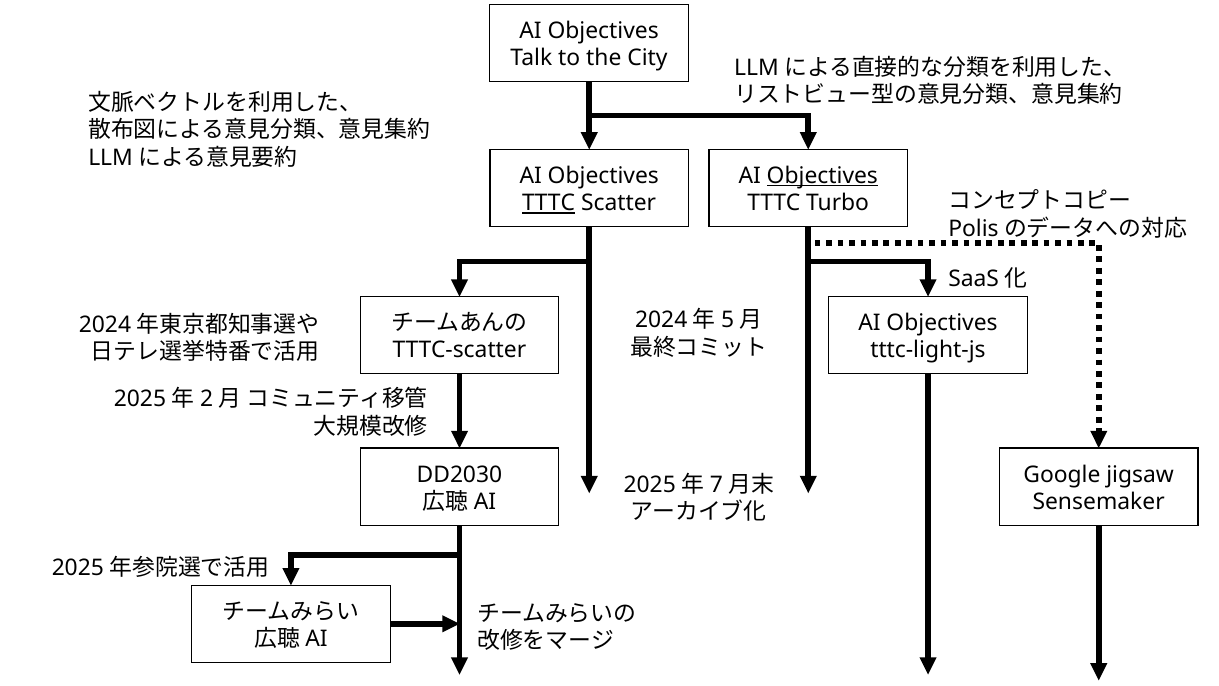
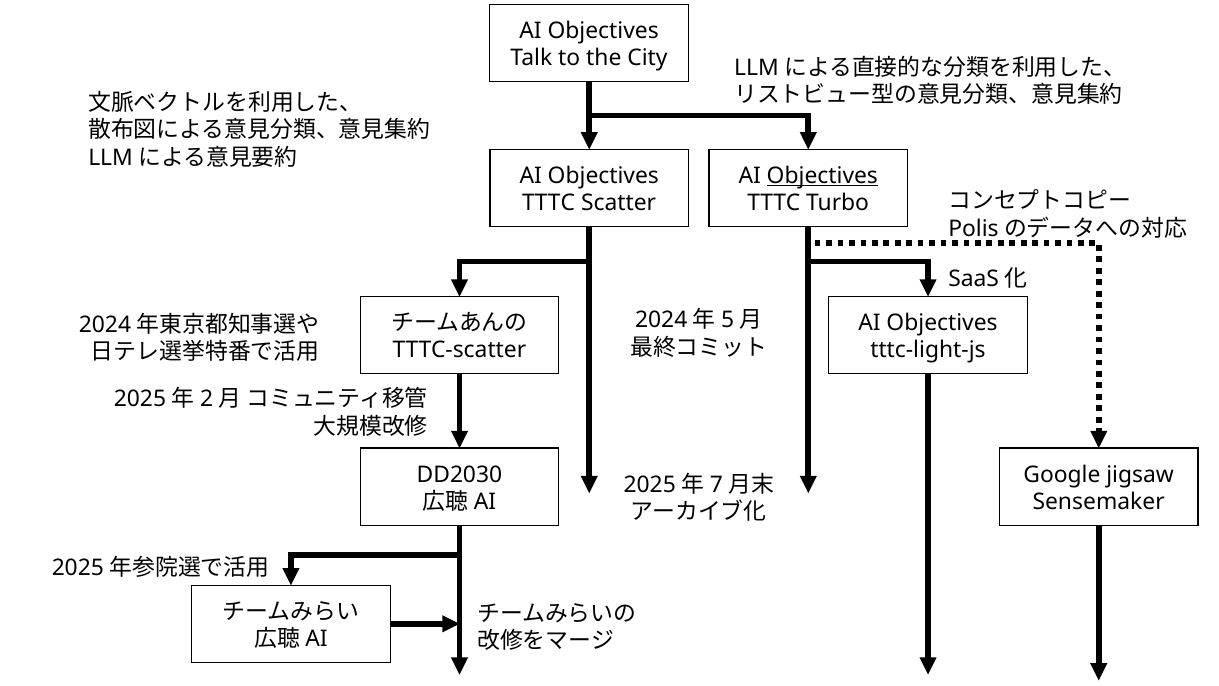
TTTC at (549, 203) underline: present -> none
